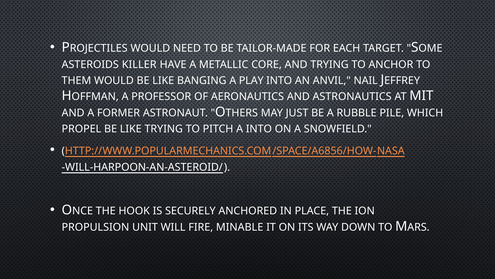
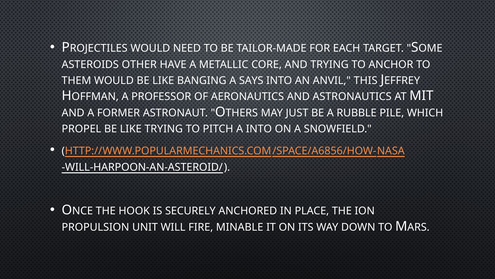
KILLER: KILLER -> OTHER
PLAY: PLAY -> SAYS
NAIL: NAIL -> THIS
